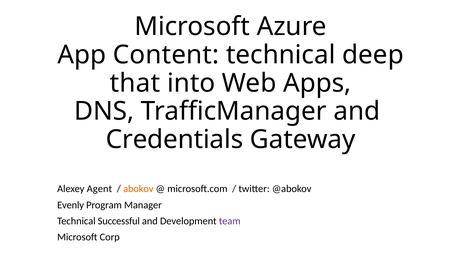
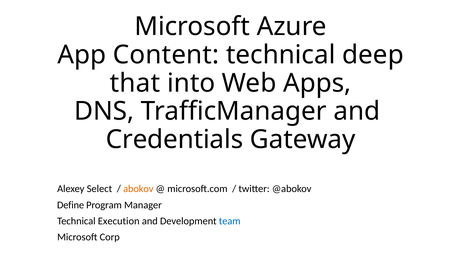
Agent: Agent -> Select
Evenly: Evenly -> Define
Successful: Successful -> Execution
team colour: purple -> blue
